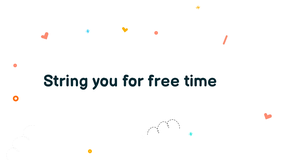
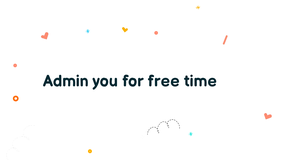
String: String -> Admin
